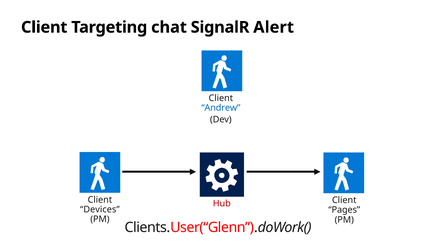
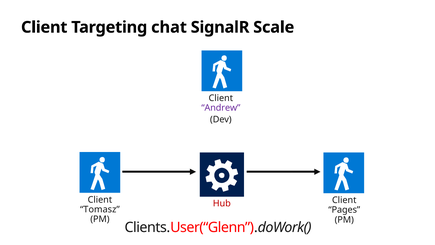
Alert: Alert -> Scale
Andrew colour: blue -> purple
Devices: Devices -> Tomasz
